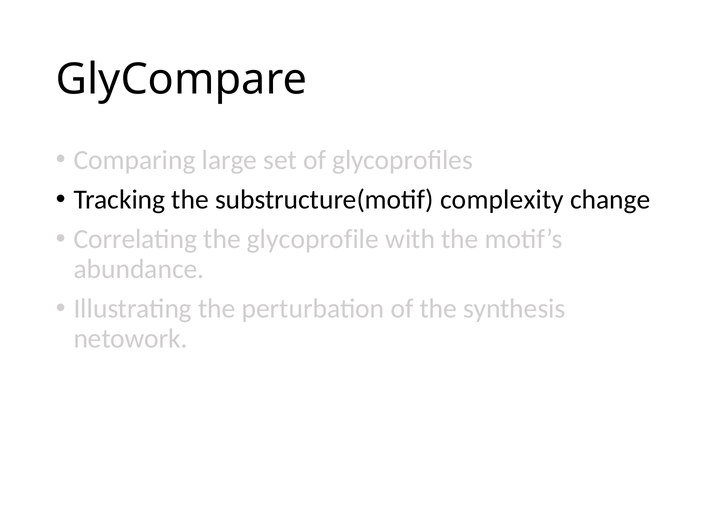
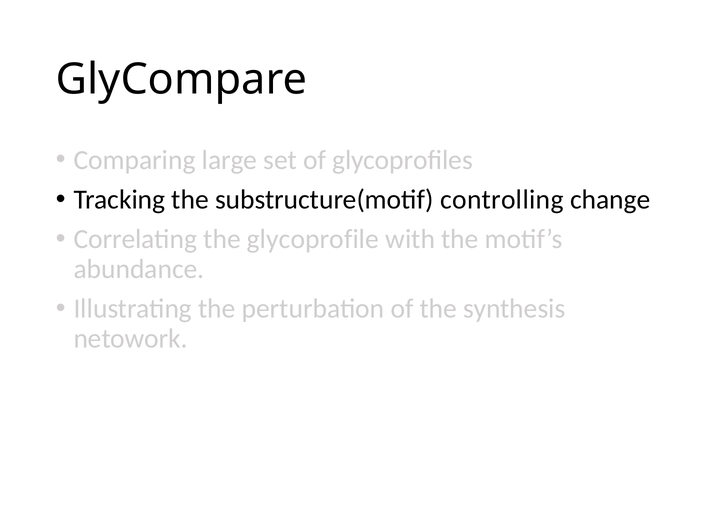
complexity: complexity -> controlling
